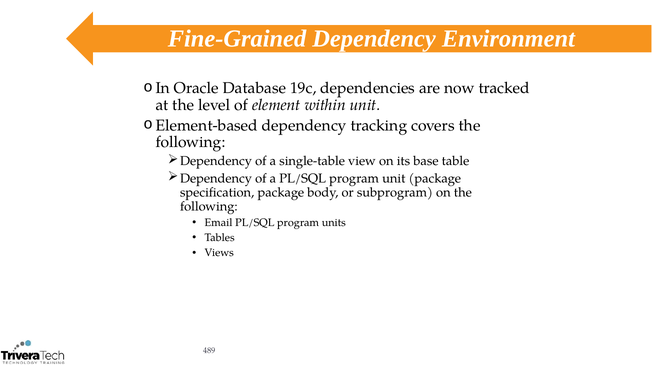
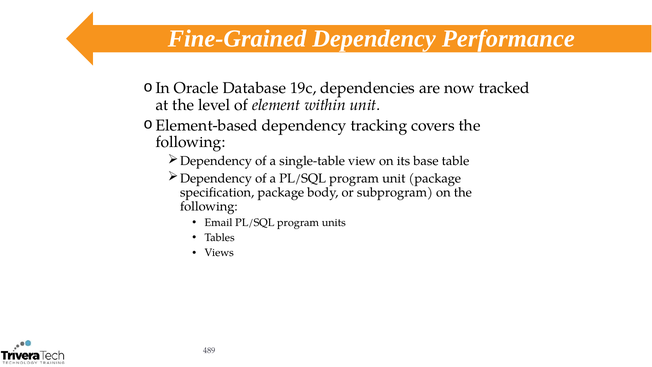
Environment: Environment -> Performance
